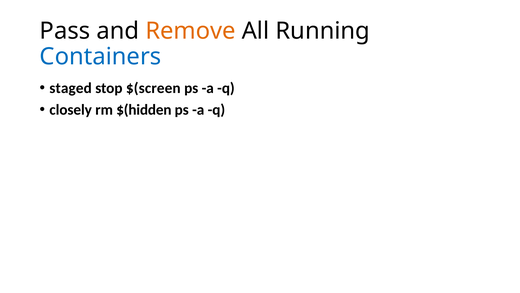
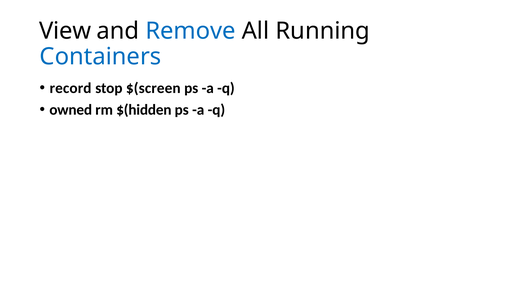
Pass: Pass -> View
Remove colour: orange -> blue
staged: staged -> record
closely: closely -> owned
